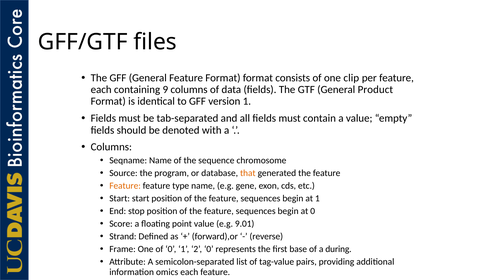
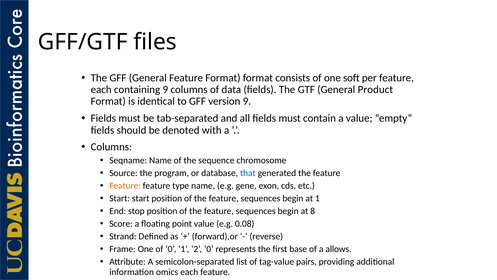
clip: clip -> soft
version 1: 1 -> 9
that colour: orange -> blue
at 0: 0 -> 8
9.01: 9.01 -> 0.08
during: during -> allows
